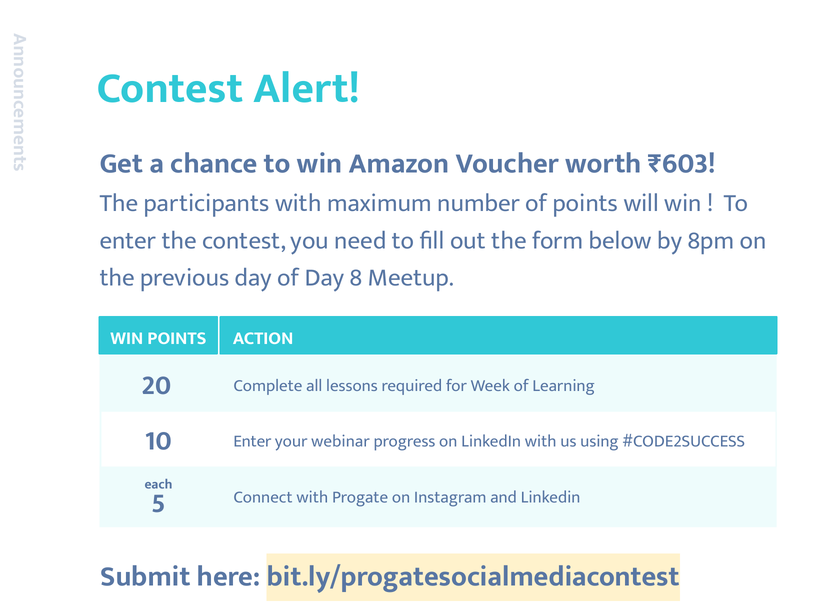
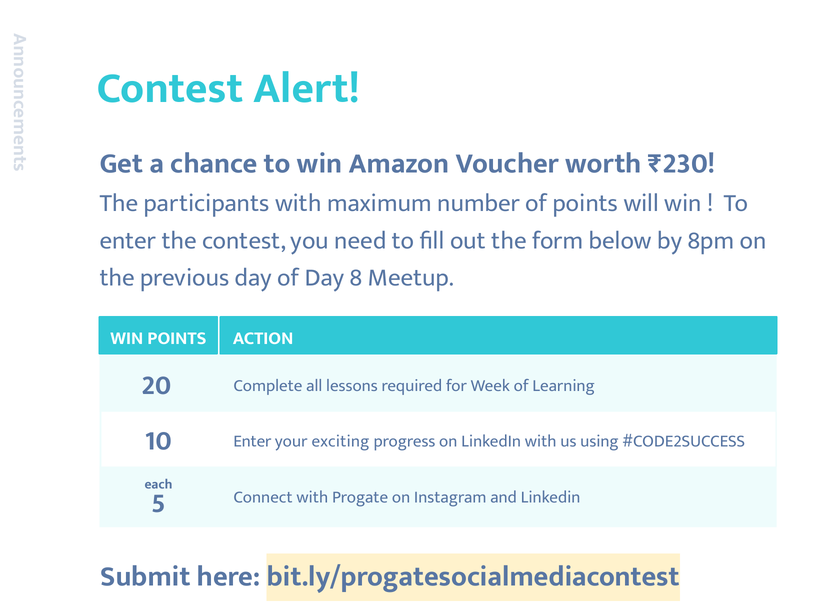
₹603: ₹603 -> ₹230
webinar: webinar -> exciting
